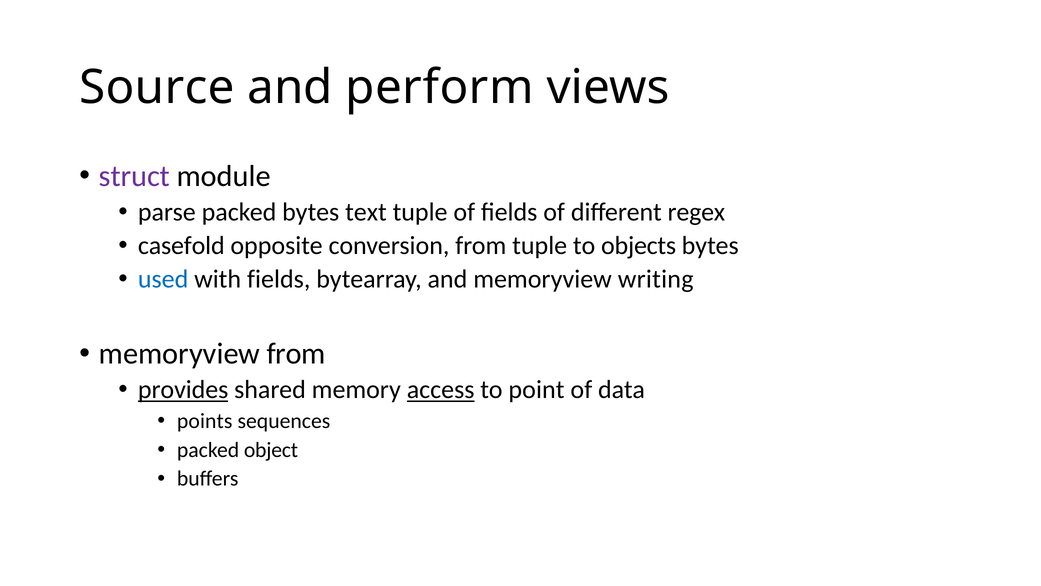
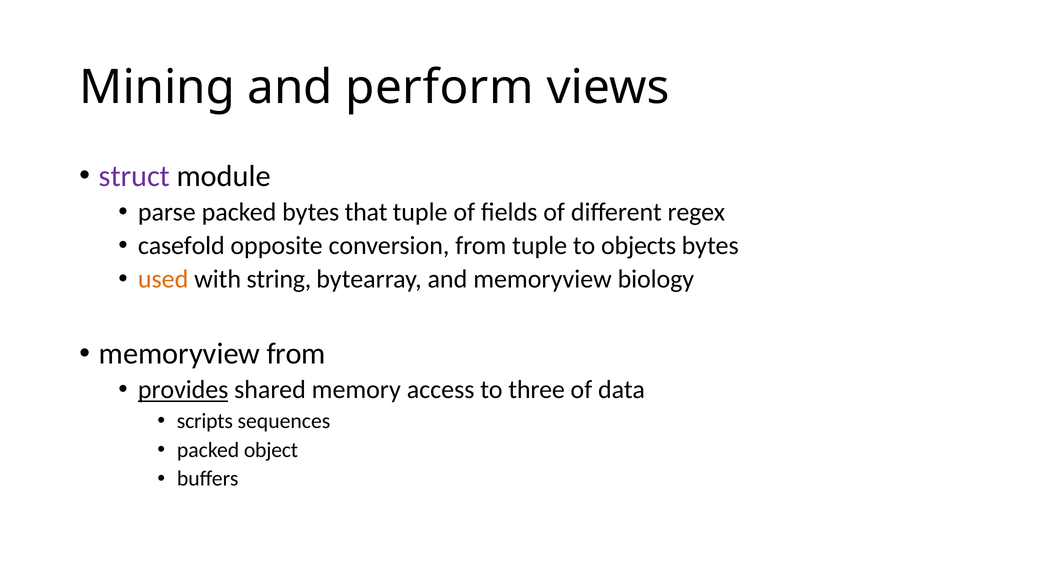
Source: Source -> Mining
text: text -> that
used colour: blue -> orange
with fields: fields -> string
writing: writing -> biology
access underline: present -> none
point: point -> three
points: points -> scripts
